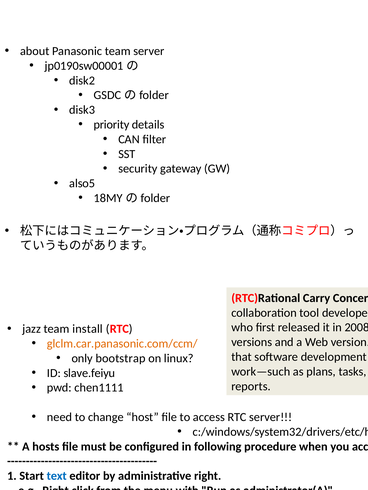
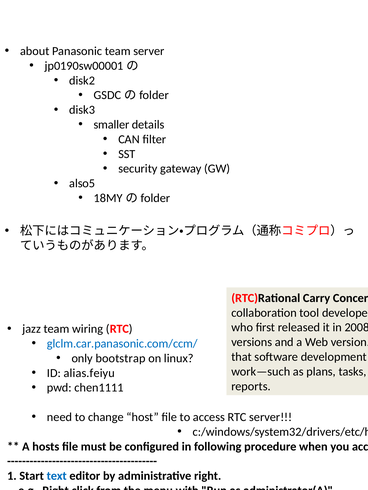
priority: priority -> smaller
install: install -> wiring
glclm.car.panasonic.com/ccm/ colour: orange -> blue
slave.feiyu: slave.feiyu -> alias.feiyu
